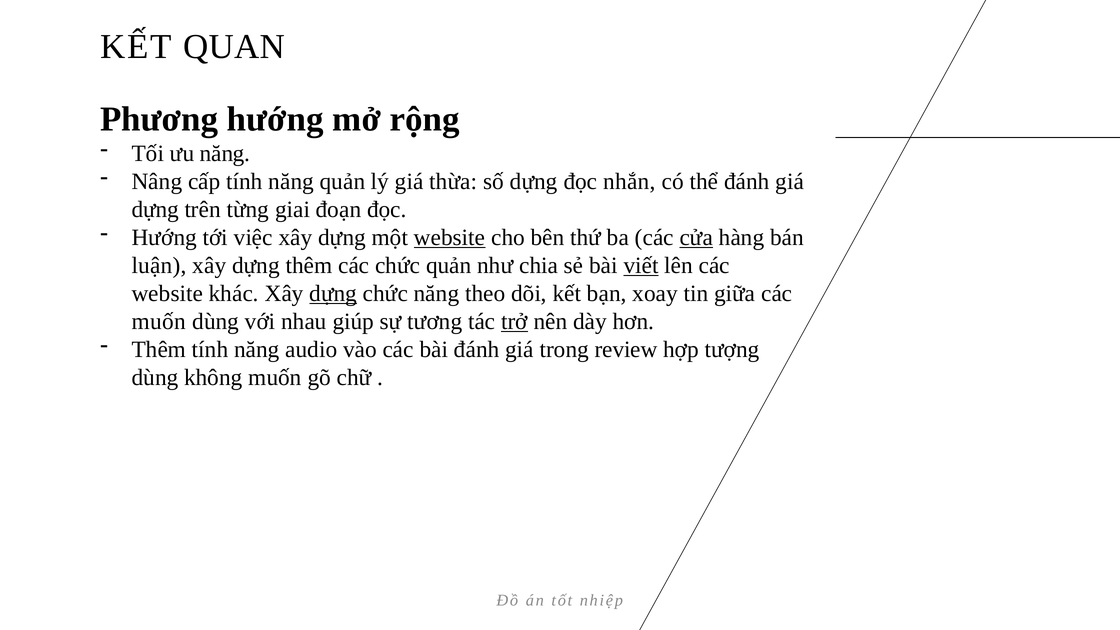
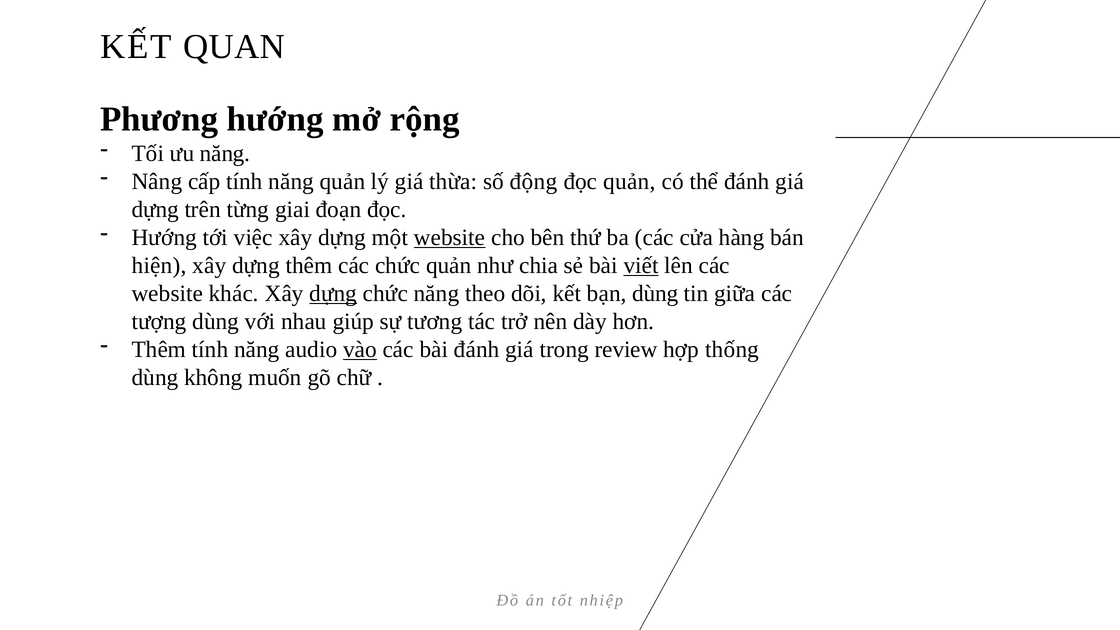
số dựng: dựng -> động
đọc nhắn: nhắn -> quản
cửa underline: present -> none
luận: luận -> hiện
bạn xoay: xoay -> dùng
muốn at (159, 321): muốn -> tượng
trở underline: present -> none
vào underline: none -> present
tượng: tượng -> thống
